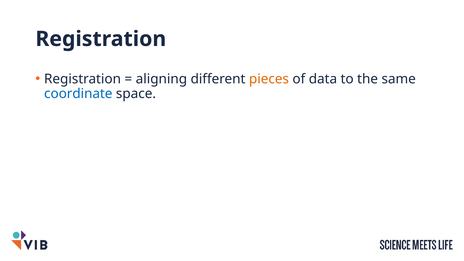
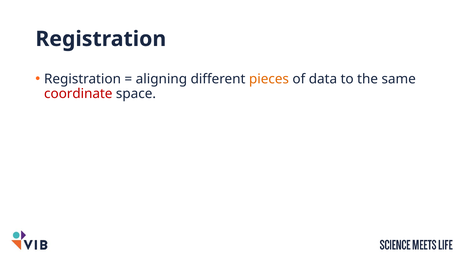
coordinate colour: blue -> red
